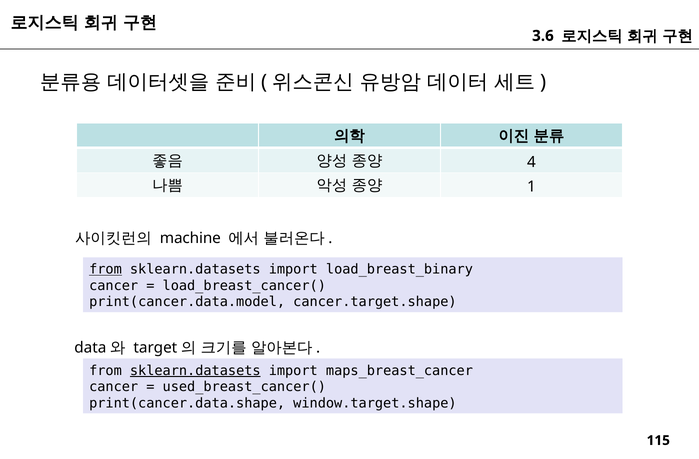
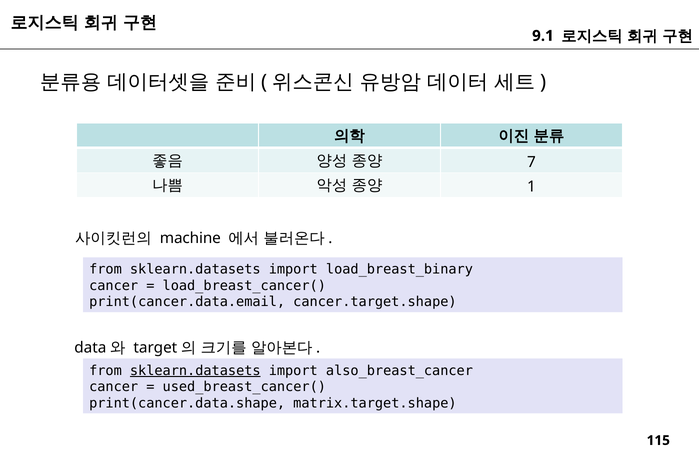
3.6: 3.6 -> 9.1
4: 4 -> 7
from at (105, 269) underline: present -> none
print(cancer.data.model: print(cancer.data.model -> print(cancer.data.email
maps_breast_cancer: maps_breast_cancer -> also_breast_cancer
window.target.shape: window.target.shape -> matrix.target.shape
